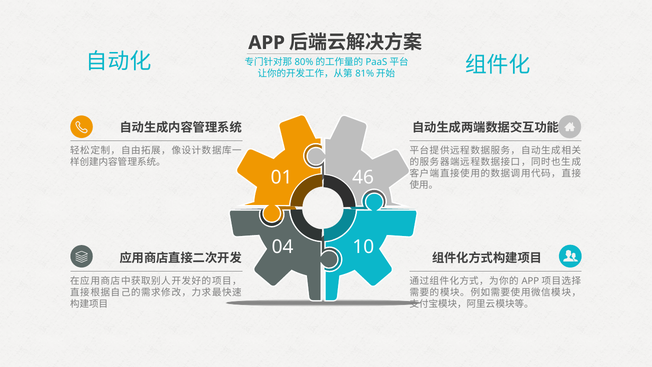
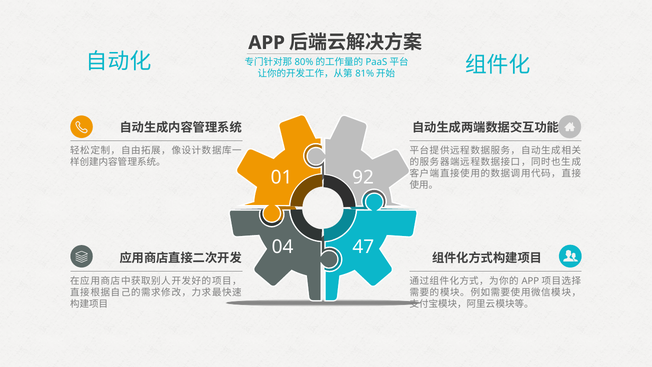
46: 46 -> 92
10: 10 -> 47
